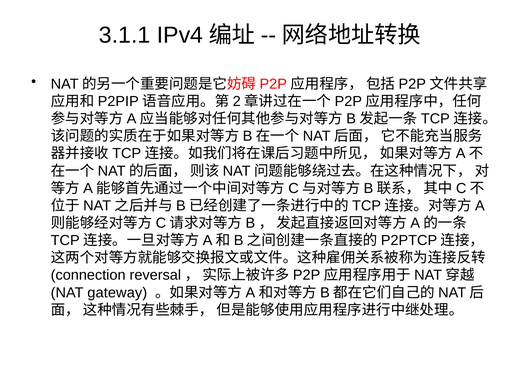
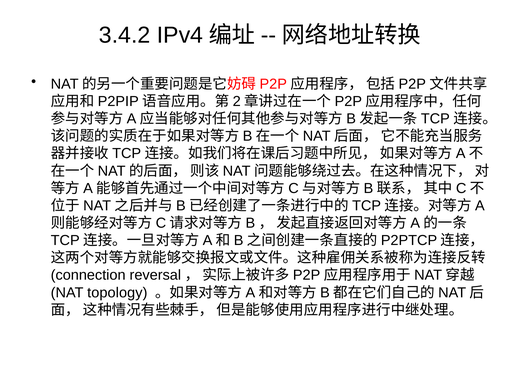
3.1.1: 3.1.1 -> 3.4.2
gateway: gateway -> topology
